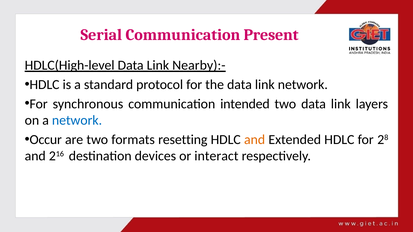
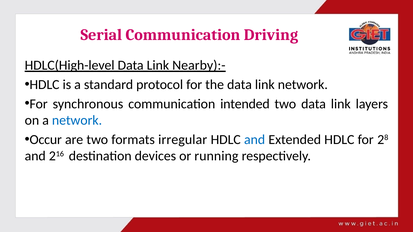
Present: Present -> Driving
resetting: resetting -> irregular
and at (255, 140) colour: orange -> blue
interact: interact -> running
